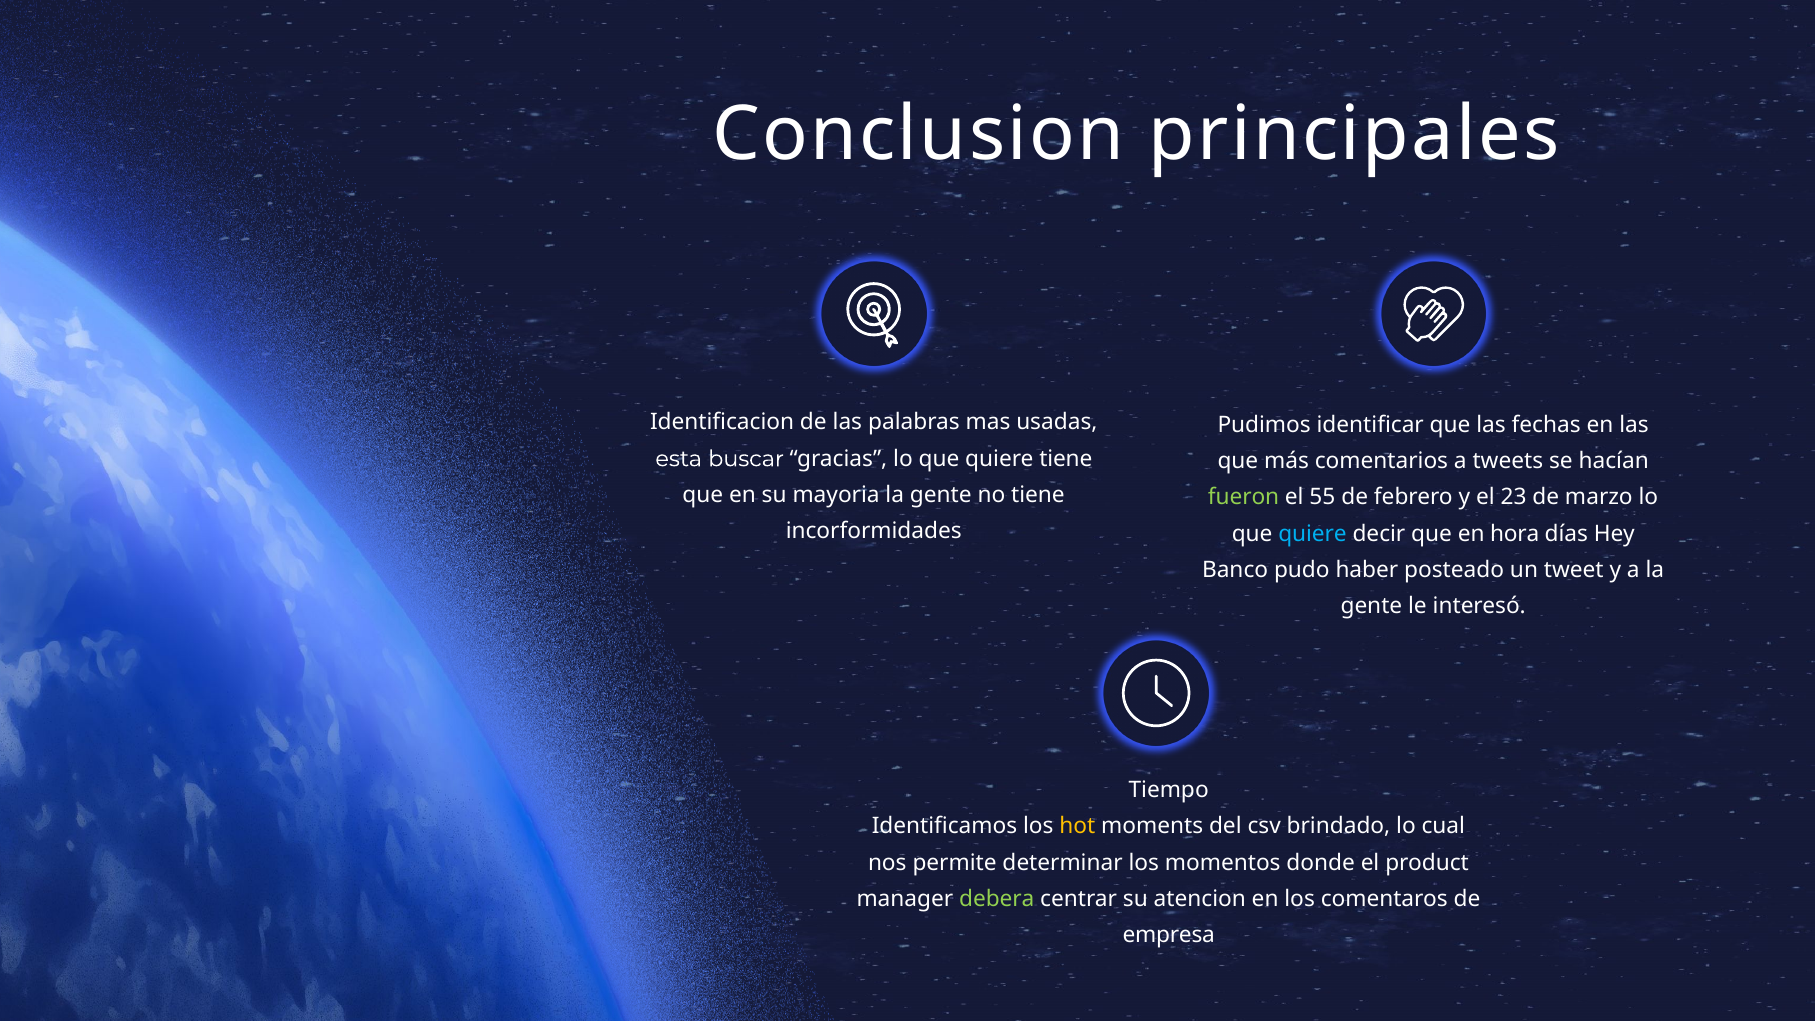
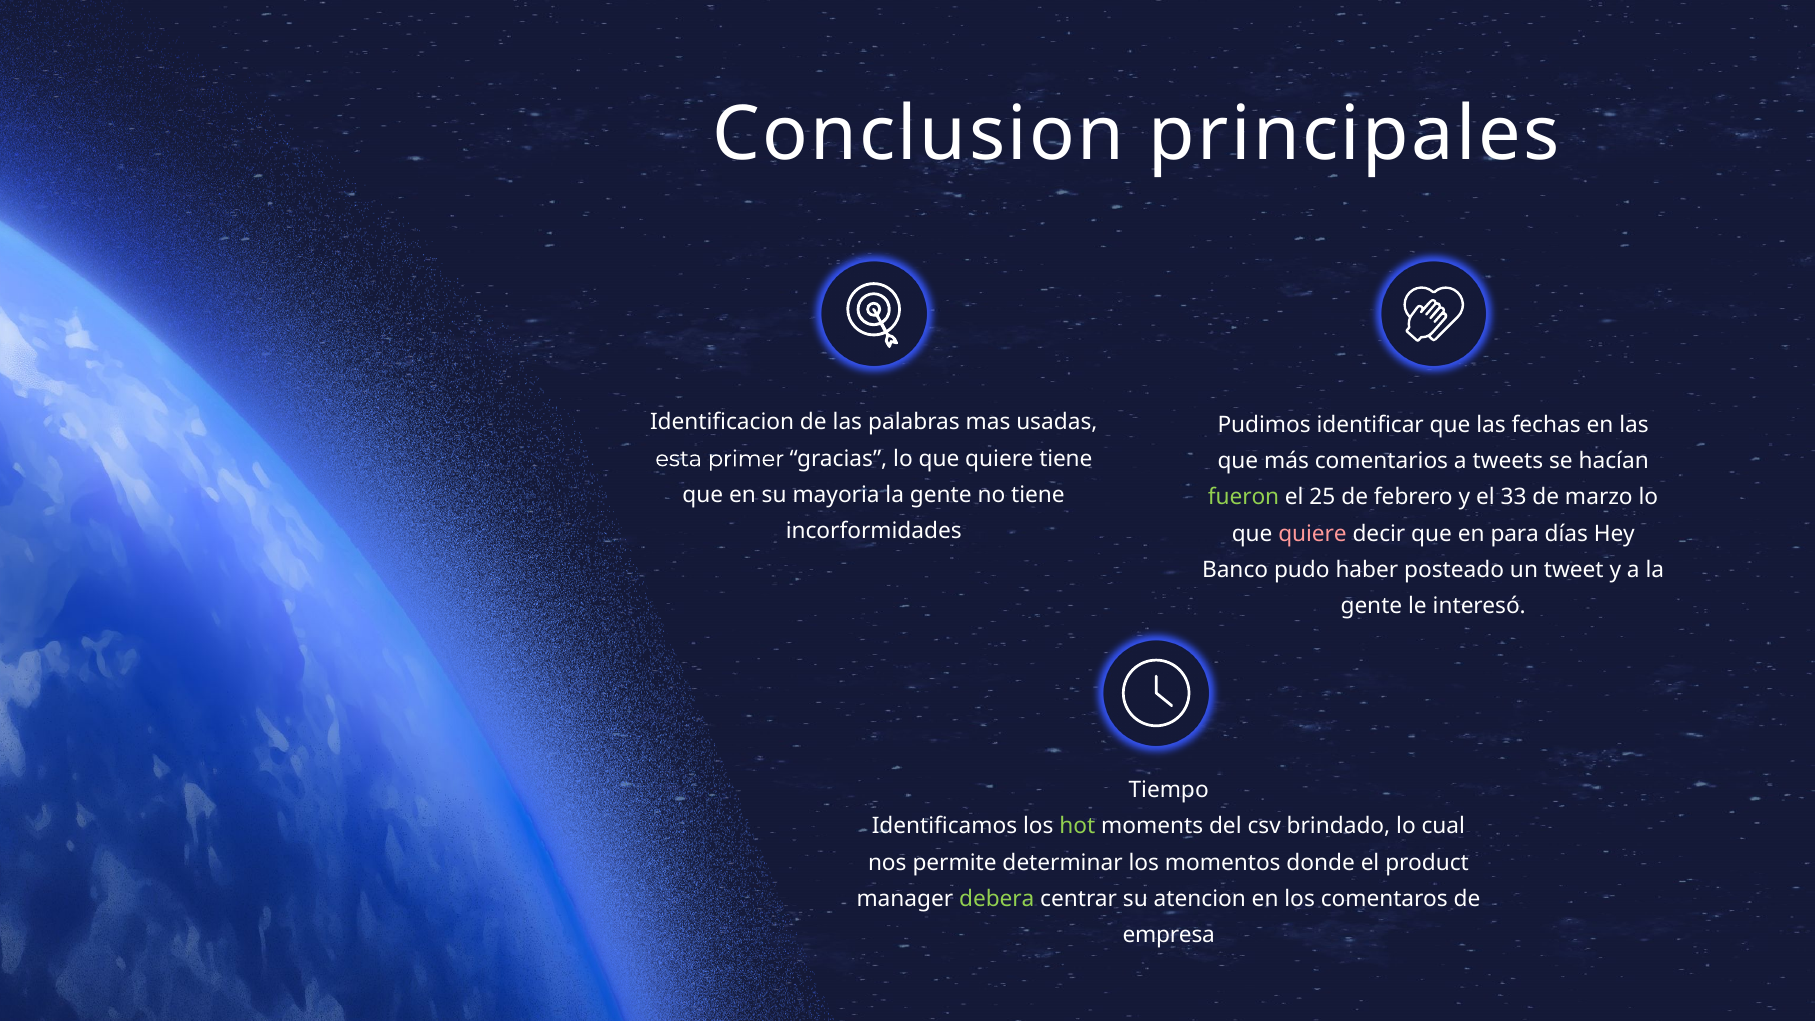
buscar: buscar -> primer
55: 55 -> 25
23: 23 -> 33
quiere at (1313, 534) colour: light blue -> pink
hora: hora -> para
hot colour: yellow -> light green
